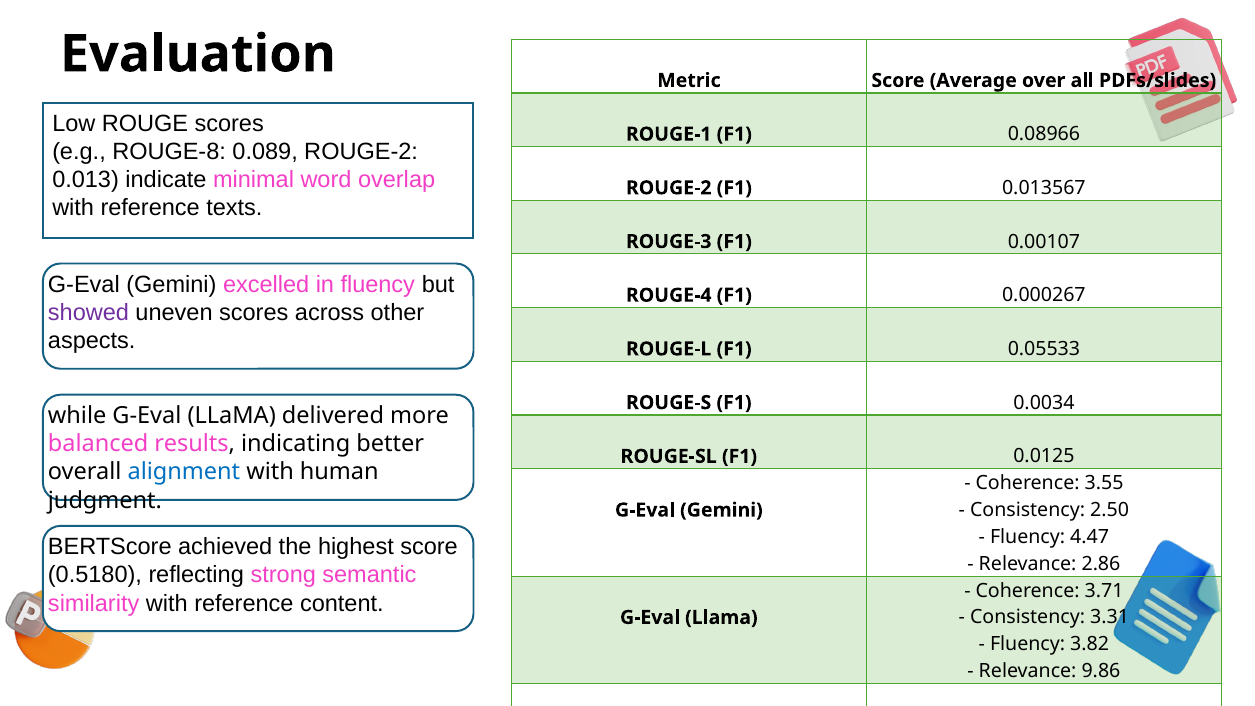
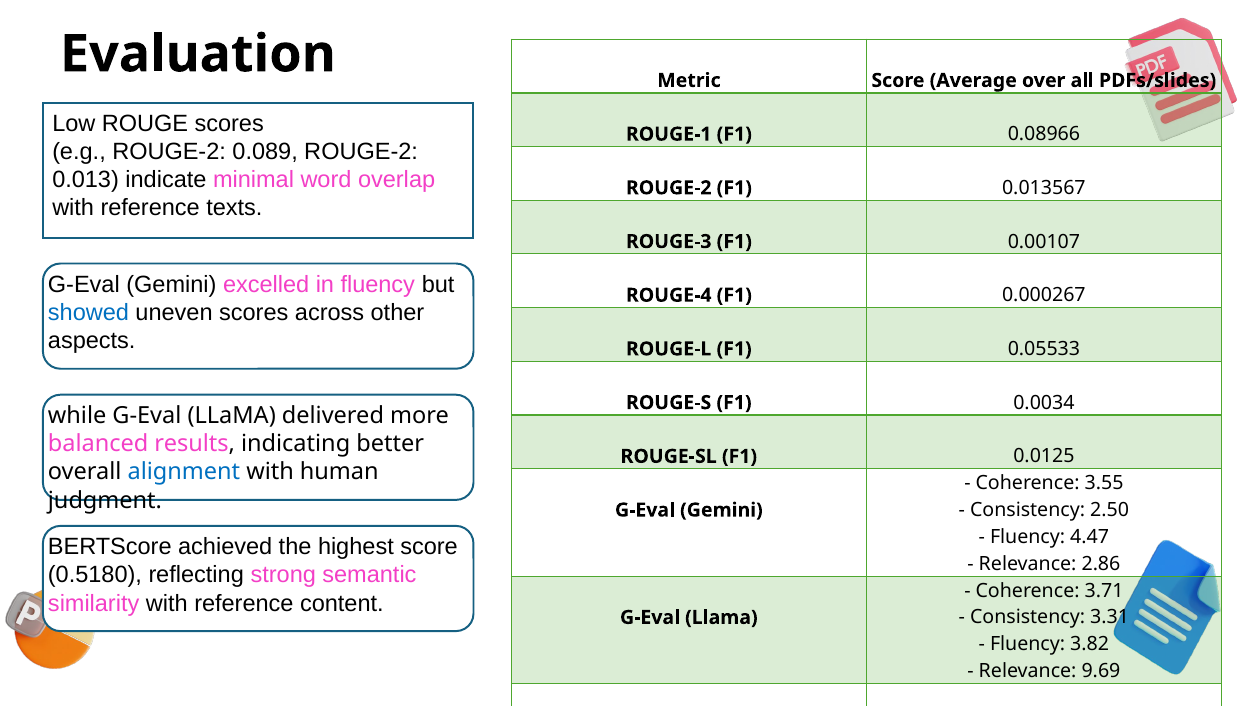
e.g ROUGE-8: ROUGE-8 -> ROUGE-2
showed colour: purple -> blue
9.86: 9.86 -> 9.69
